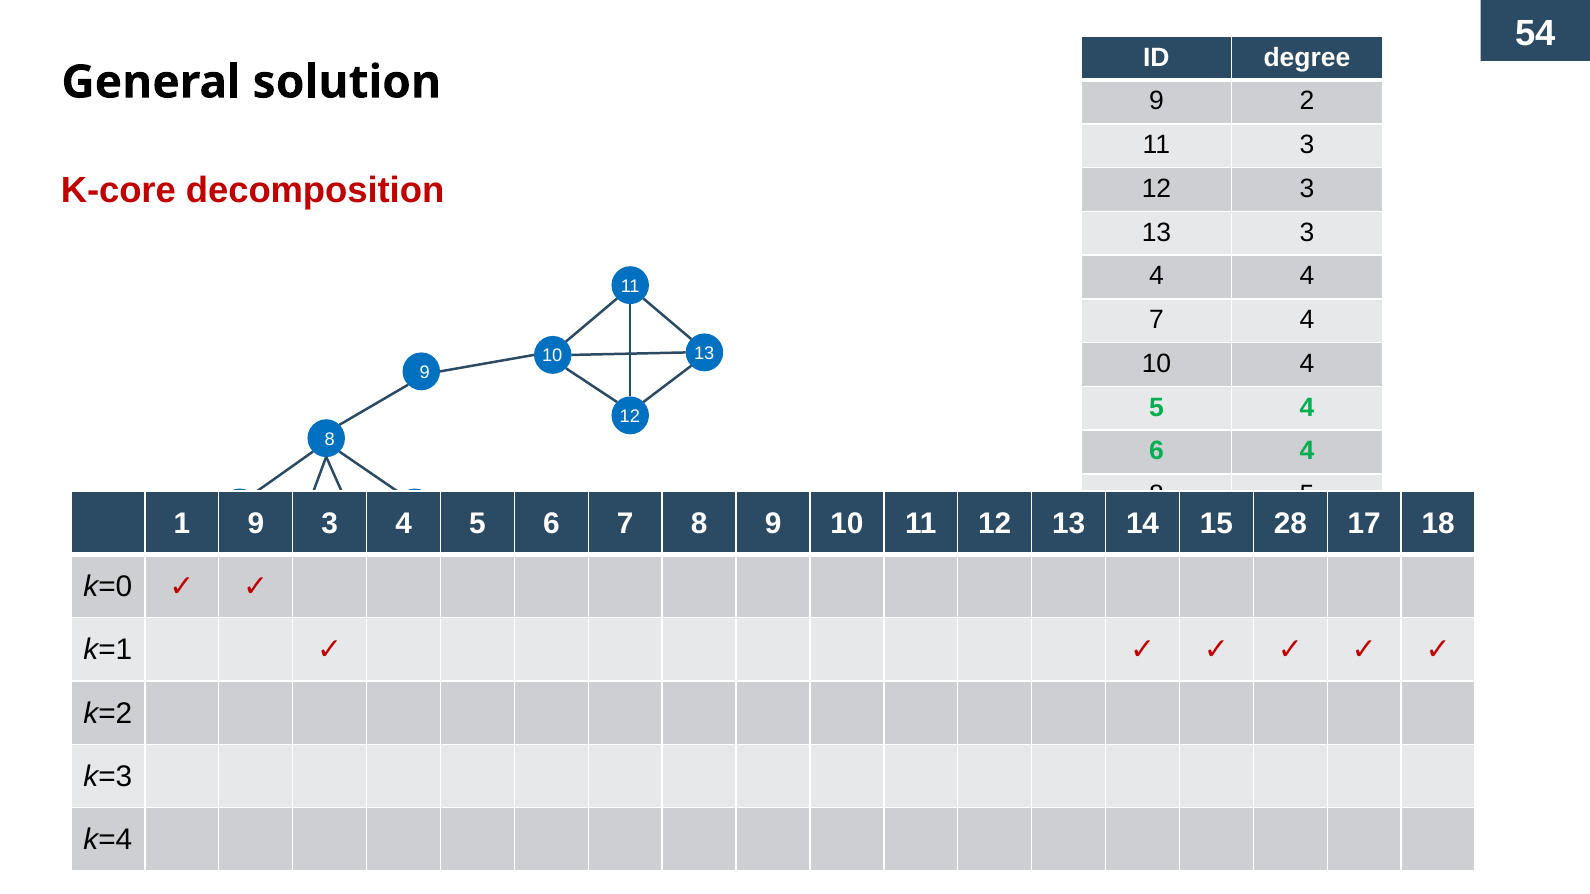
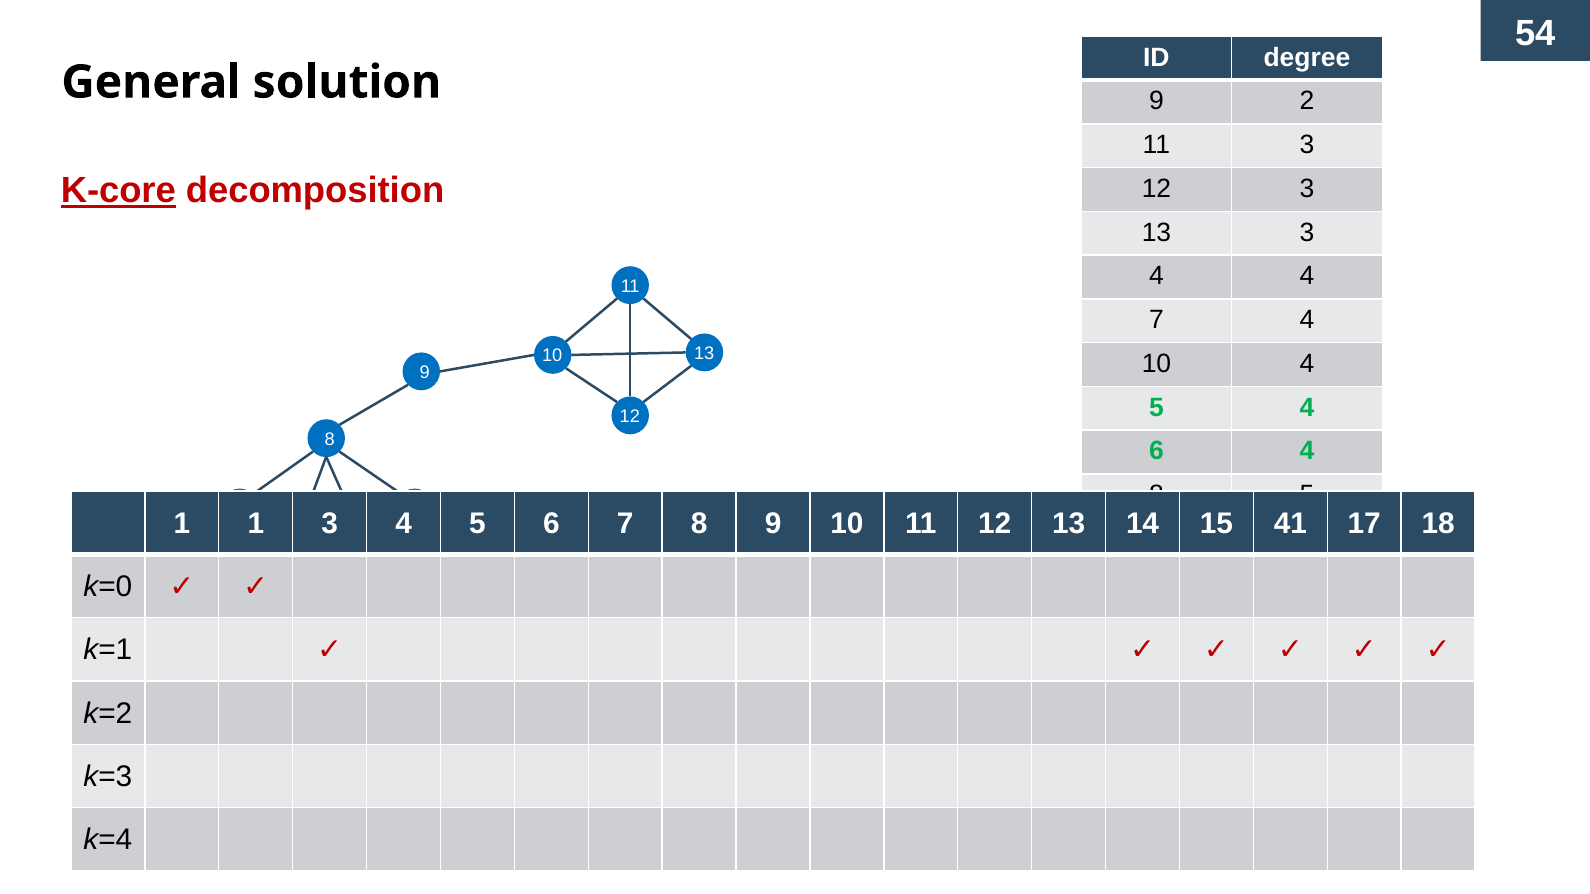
K-core underline: none -> present
1 9: 9 -> 1
28: 28 -> 41
